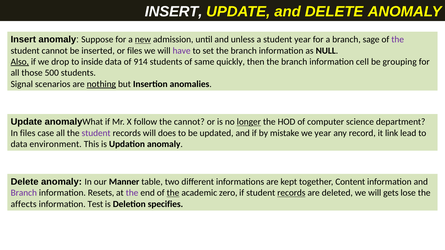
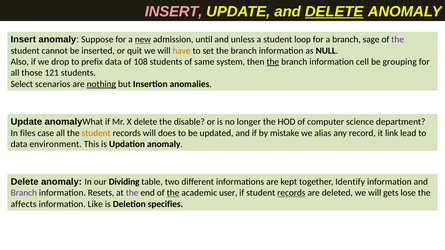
INSERT at (174, 12) colour: white -> pink
DELETE at (334, 12) underline: none -> present
student year: year -> loop
or files: files -> quit
have colour: purple -> orange
Also underline: present -> none
inside: inside -> prefix
914: 914 -> 108
quickly: quickly -> system
the at (273, 62) underline: none -> present
500: 500 -> 121
Signal: Signal -> Select
X follow: follow -> delete
the cannot: cannot -> disable
longer underline: present -> none
student at (96, 133) colour: purple -> orange
we year: year -> alias
Manner: Manner -> Dividing
Content: Content -> Identify
zero: zero -> user
Test: Test -> Like
